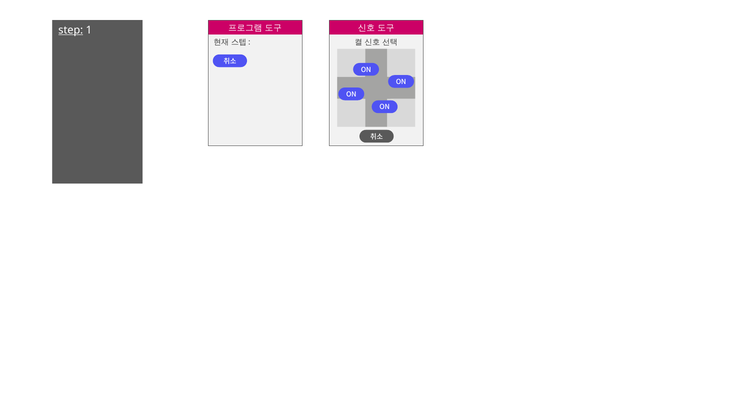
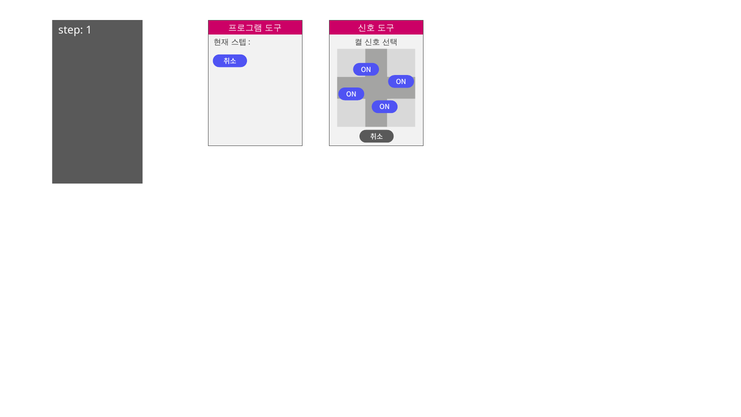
step underline: present -> none
